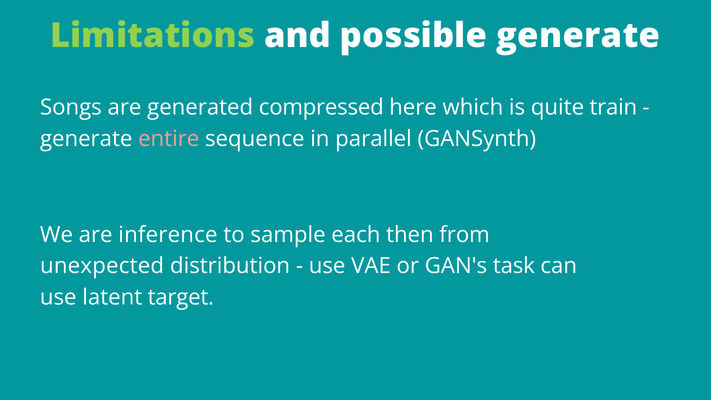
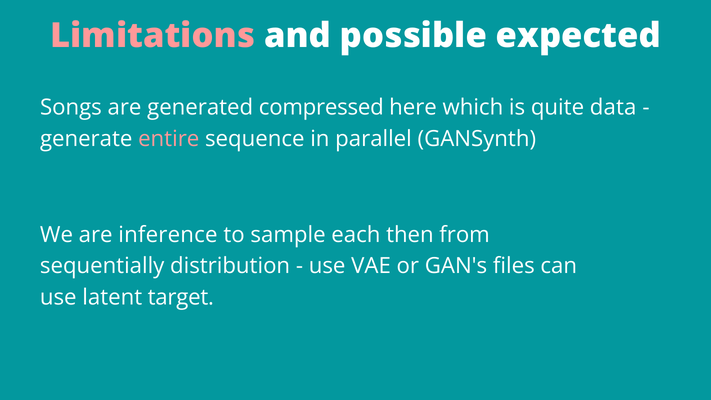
Limitations colour: light green -> pink
possible generate: generate -> expected
train: train -> data
unexpected: unexpected -> sequentially
task: task -> files
